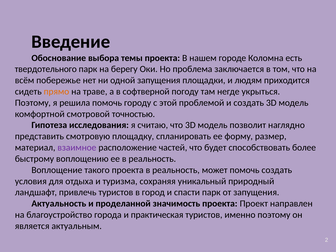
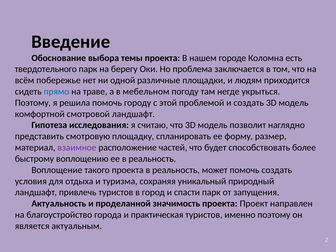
одной запущения: запущения -> различные
прямо colour: orange -> blue
софтверной: софтверной -> мебельном
смотровой точностью: точностью -> ландшафт
